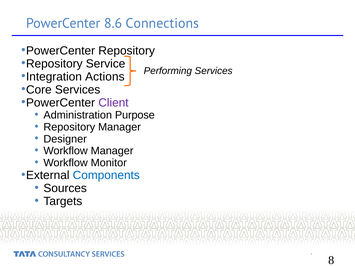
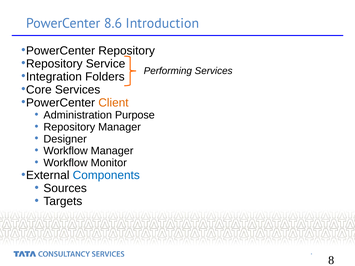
Connections: Connections -> Introduction
Actions: Actions -> Folders
Client colour: purple -> orange
